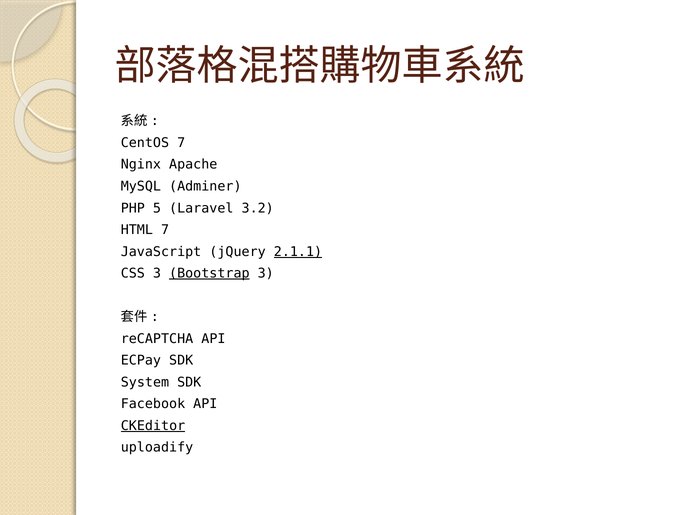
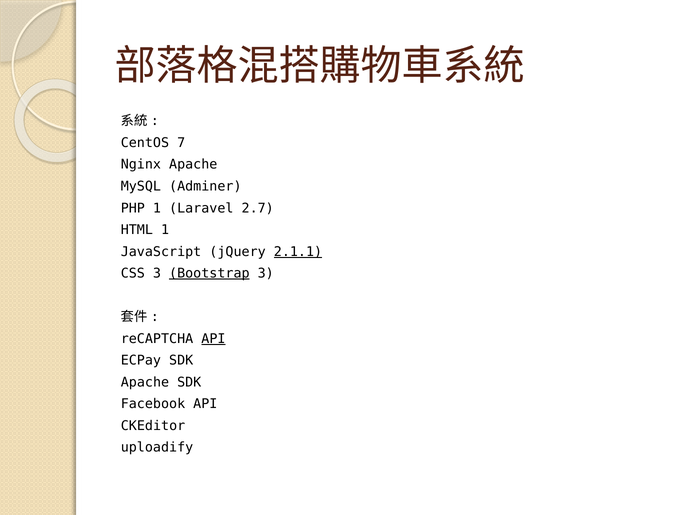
PHP 5: 5 -> 1
3.2: 3.2 -> 2.7
HTML 7: 7 -> 1
API at (213, 339) underline: none -> present
System at (145, 382): System -> Apache
CKEditor underline: present -> none
